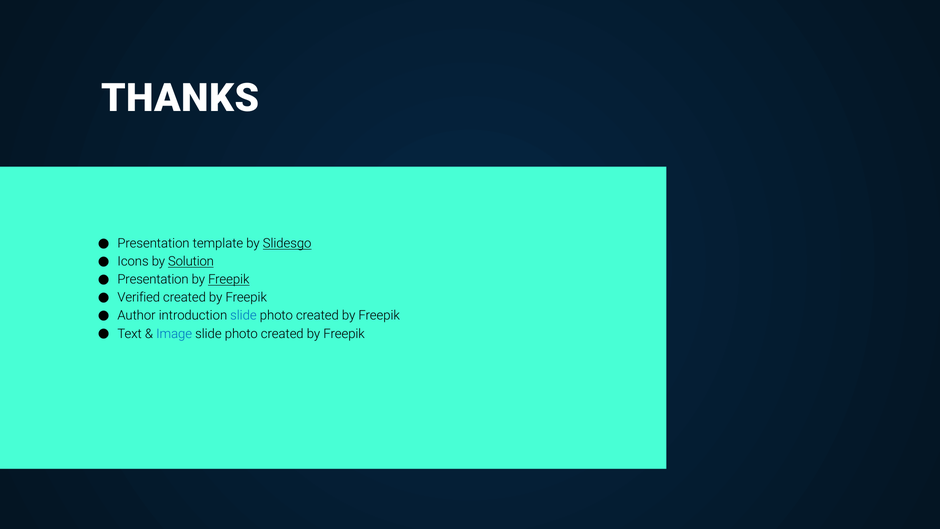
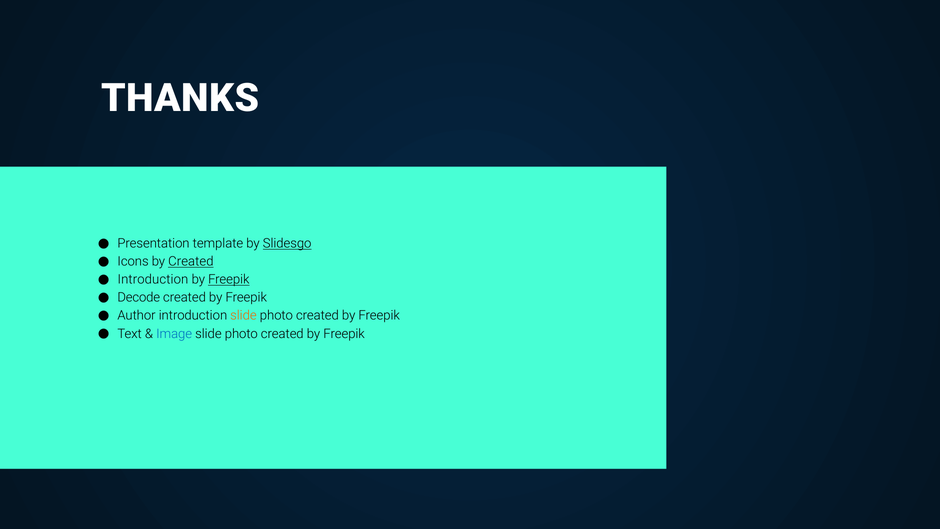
by Solution: Solution -> Created
Presentation at (153, 280): Presentation -> Introduction
Verified: Verified -> Decode
slide at (243, 316) colour: blue -> orange
